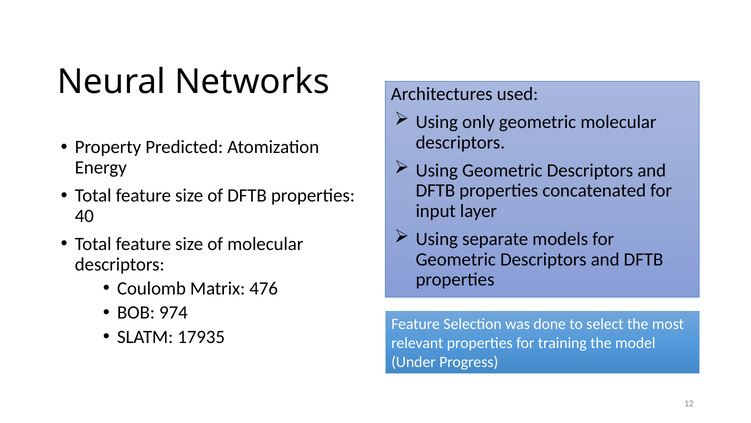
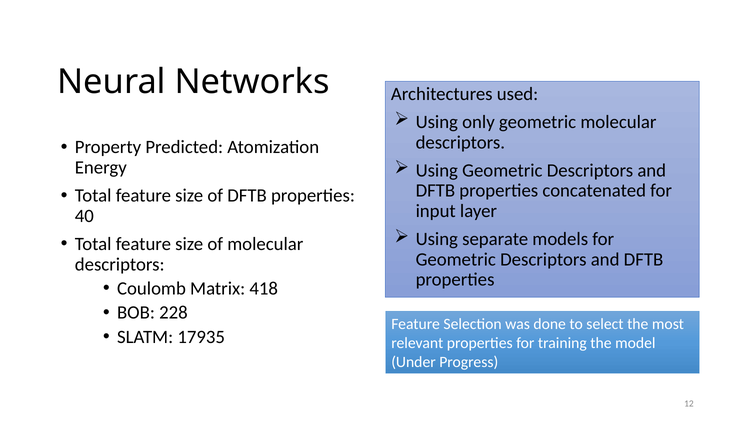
476: 476 -> 418
974: 974 -> 228
